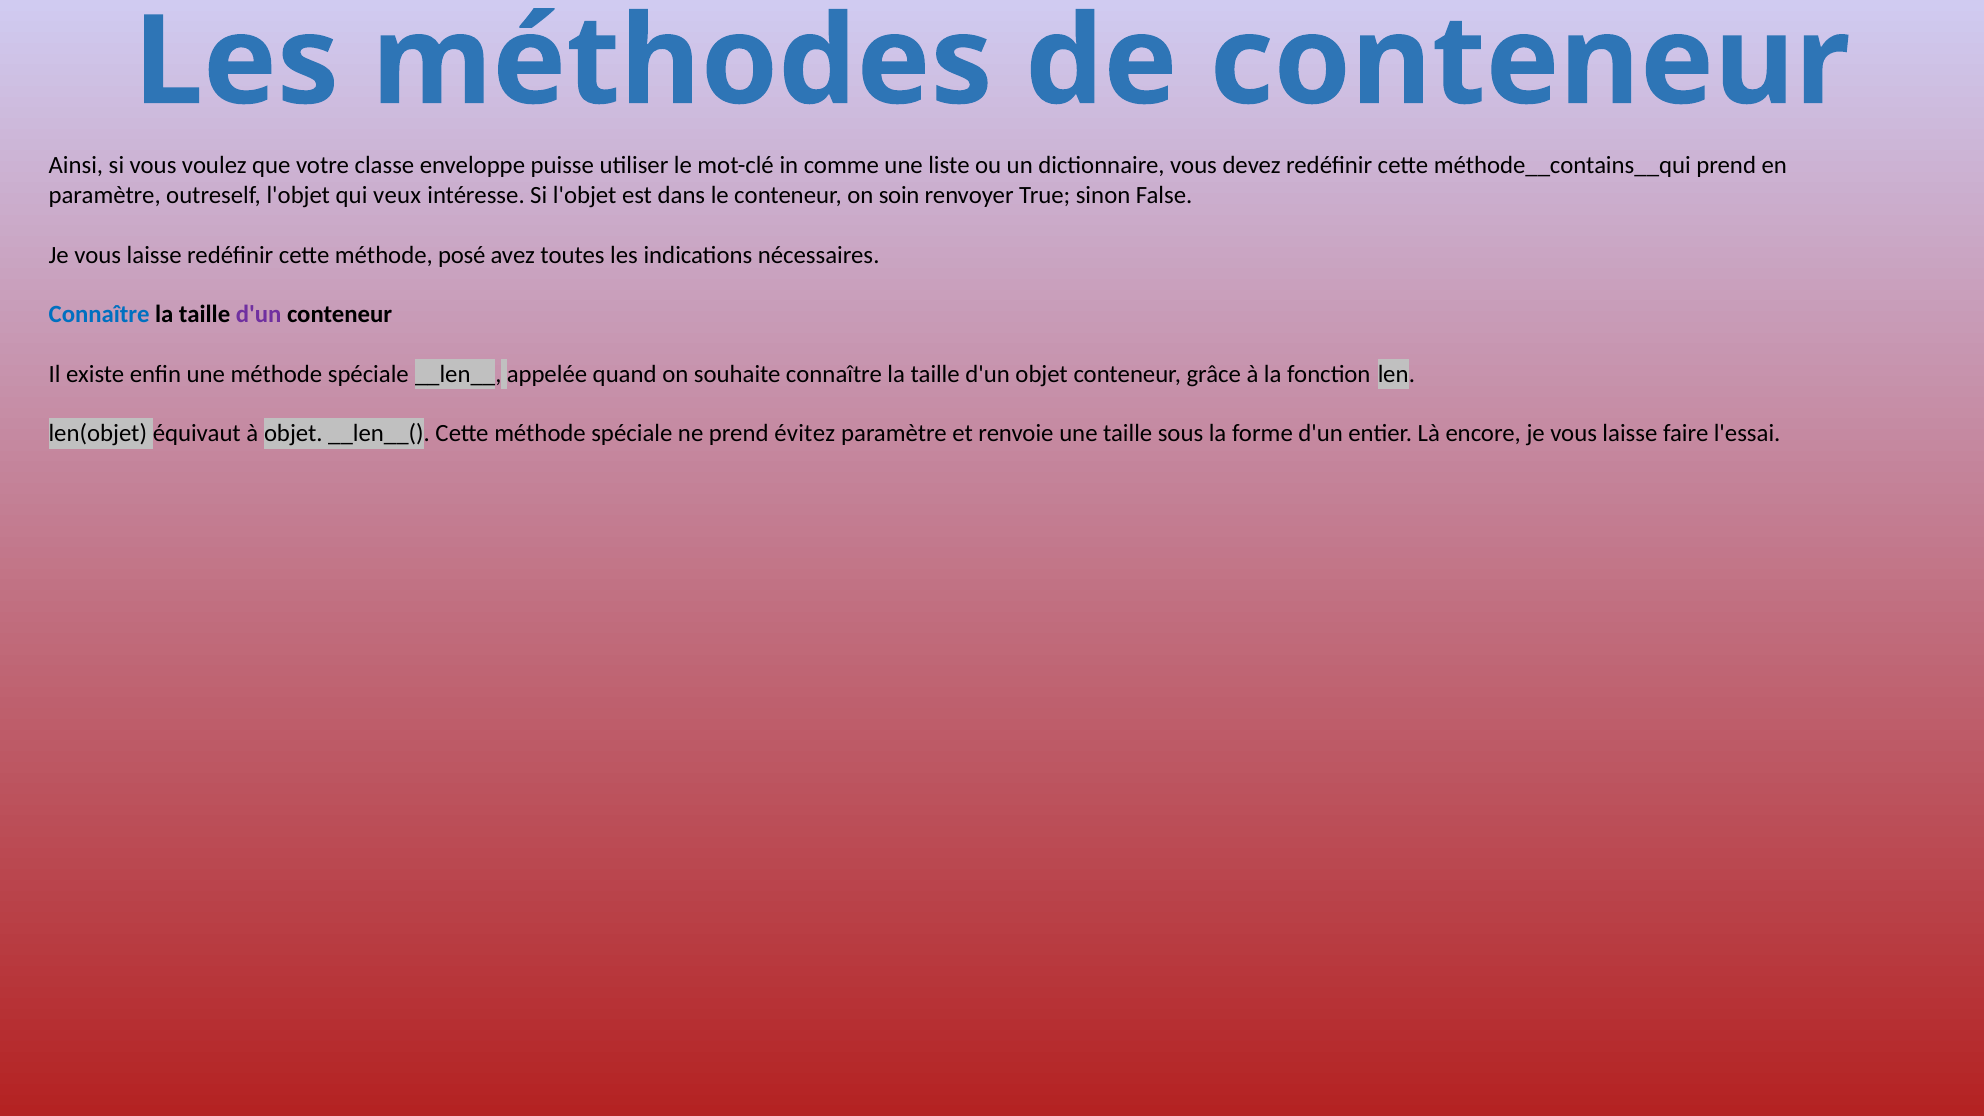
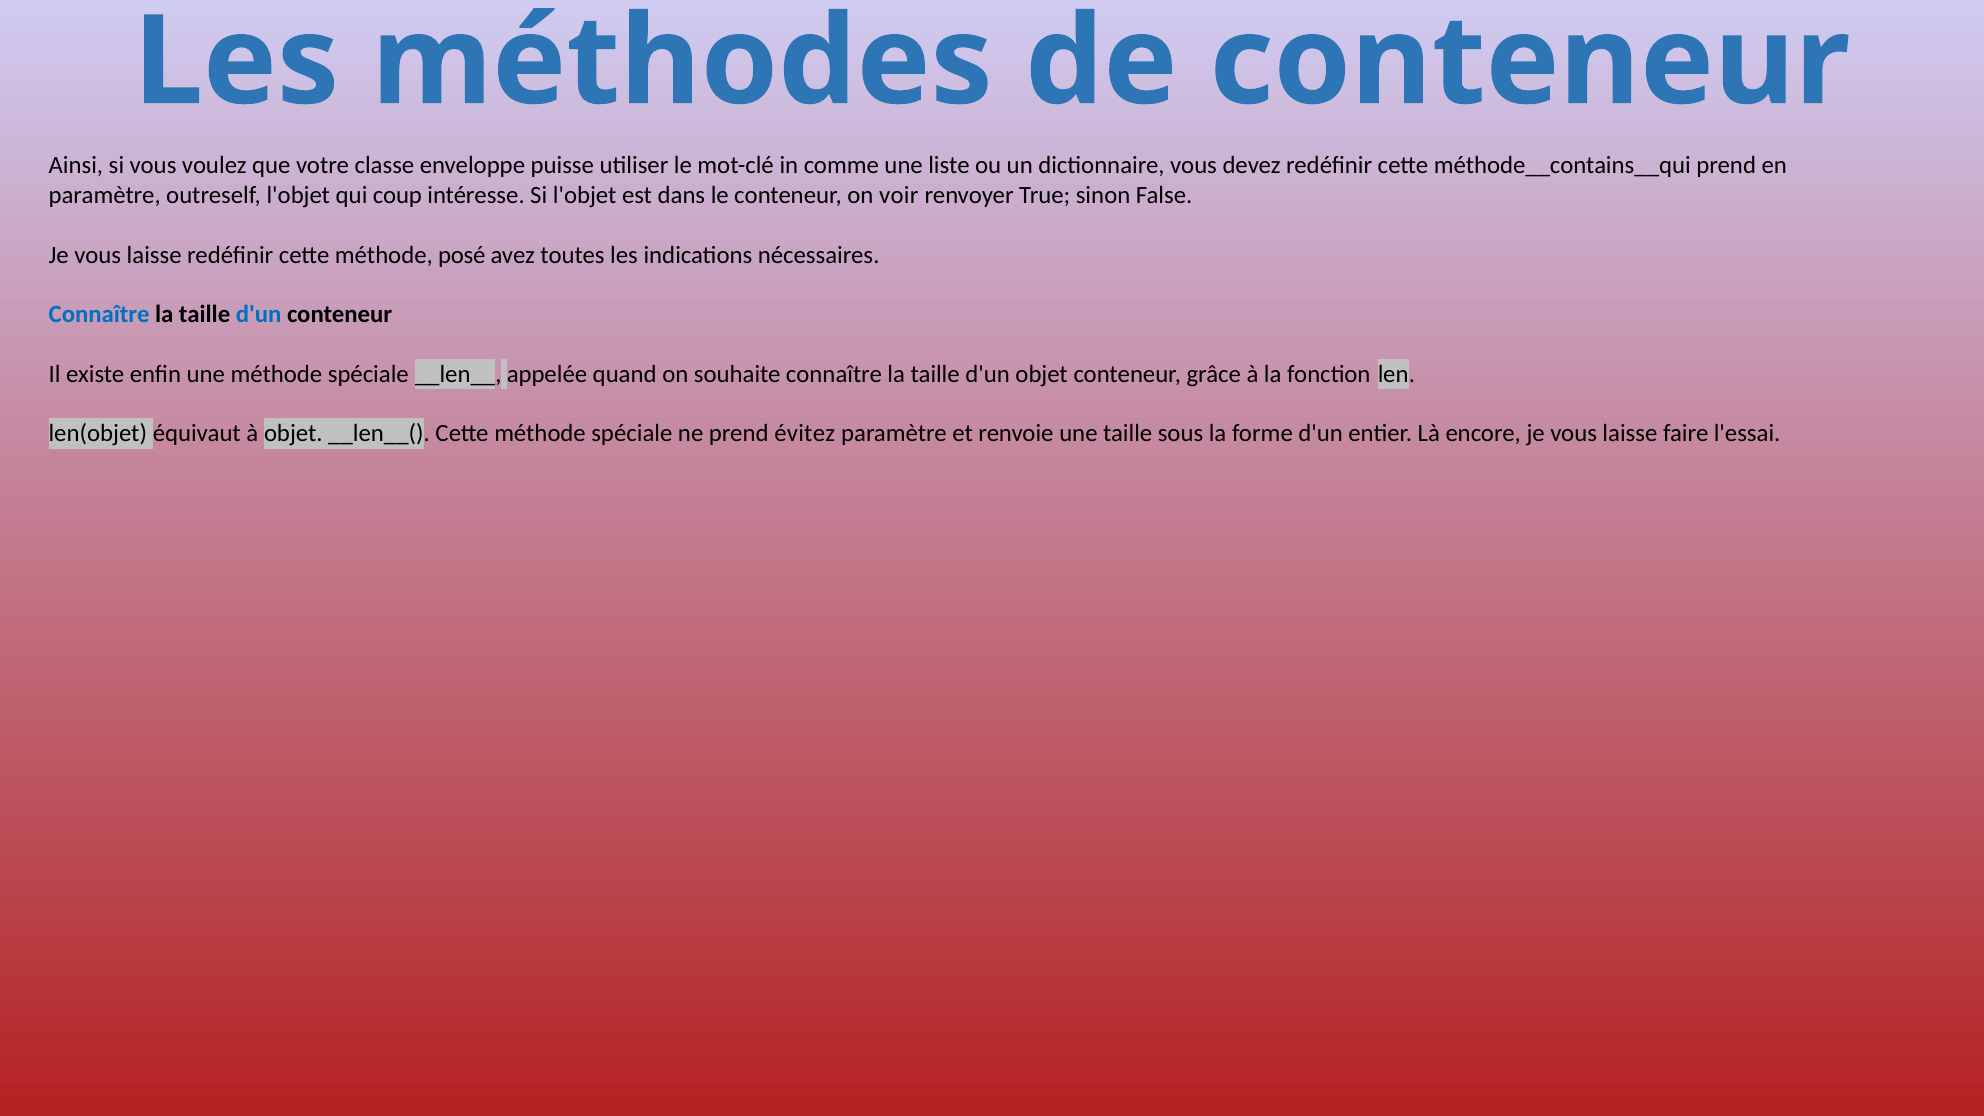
veux: veux -> coup
soin: soin -> voir
d'un at (259, 315) colour: purple -> blue
